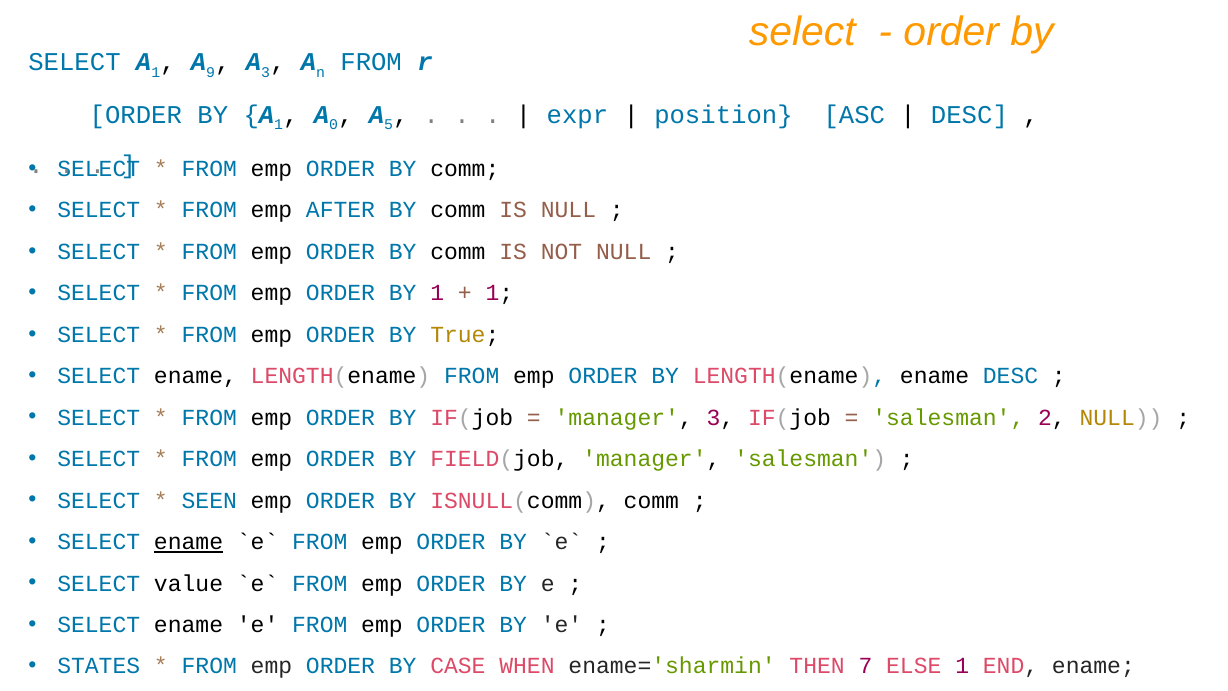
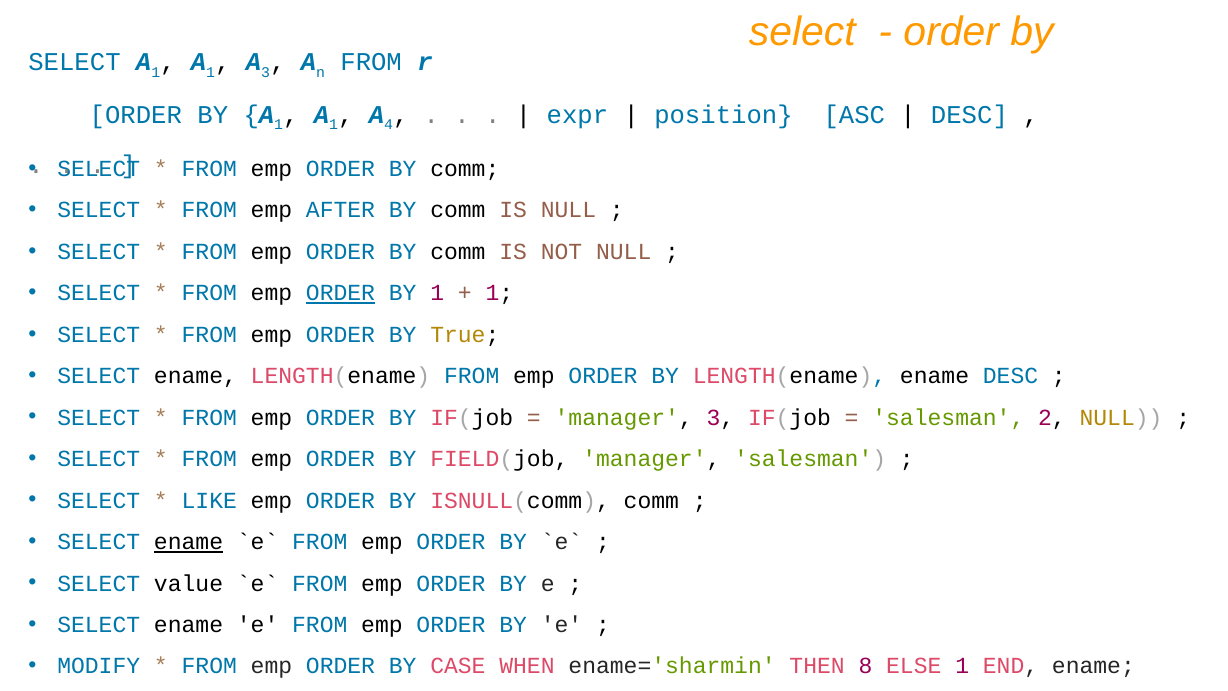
9 at (211, 72): 9 -> 1
0 at (334, 124): 0 -> 1
5: 5 -> 4
ORDER at (340, 293) underline: none -> present
SEEN: SEEN -> LIKE
STATES: STATES -> MODIFY
7: 7 -> 8
